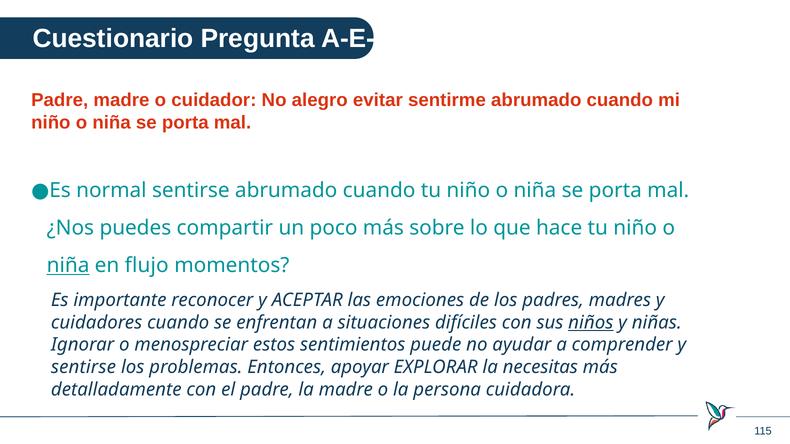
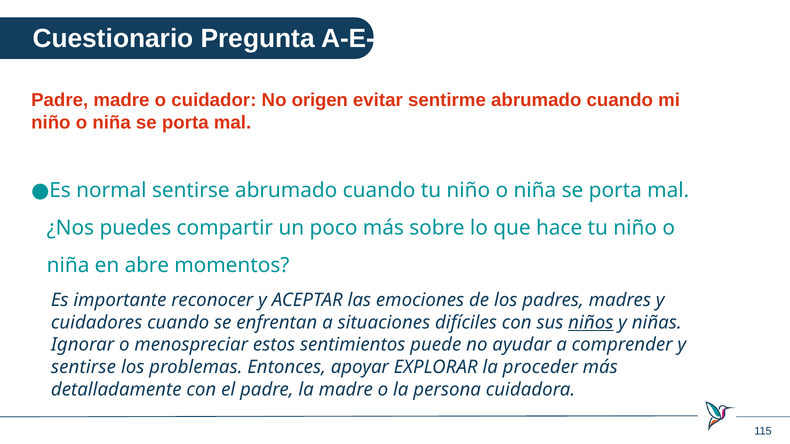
alegro: alegro -> origen
niña at (68, 266) underline: present -> none
flujo: flujo -> abre
necesitas: necesitas -> proceder
